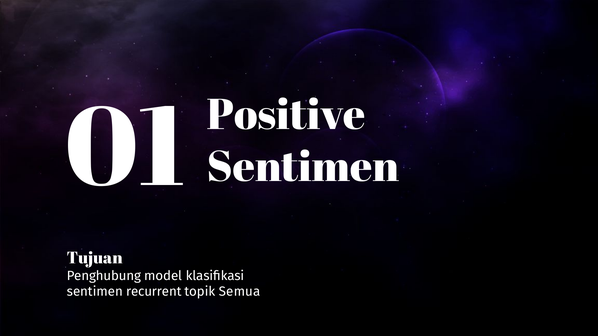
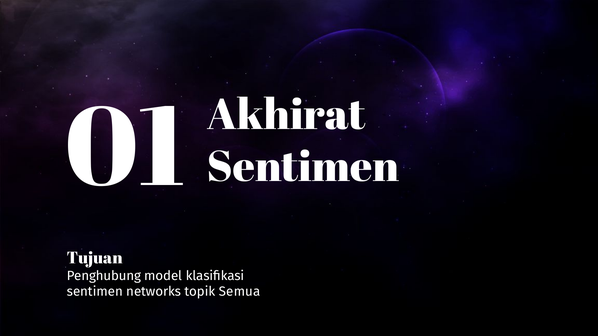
Positive: Positive -> Akhirat
recurrent: recurrent -> networks
